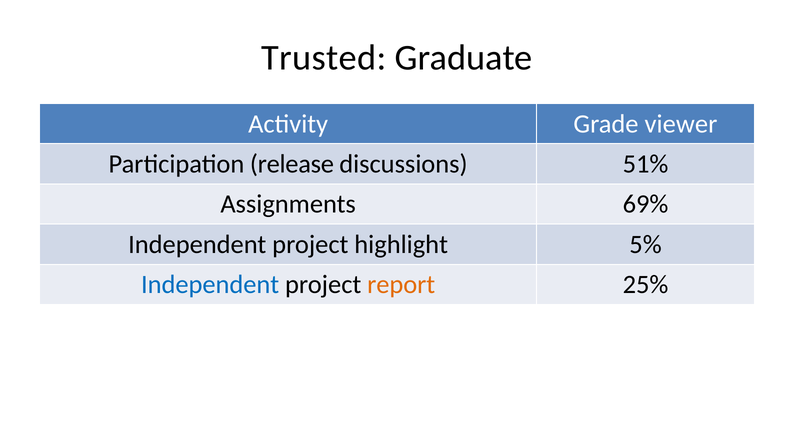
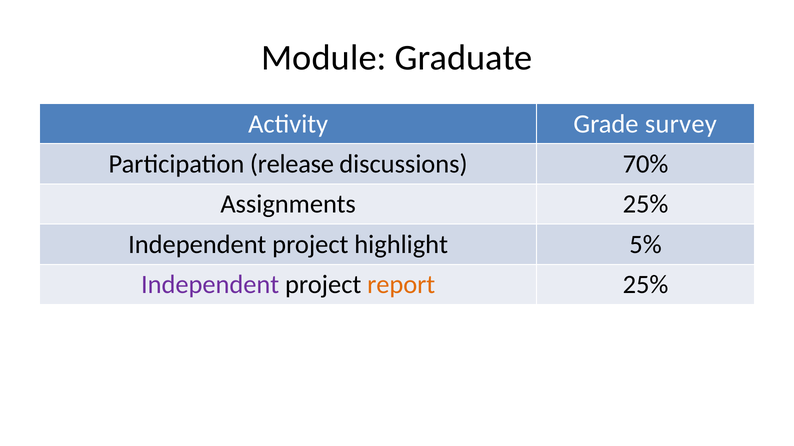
Trusted: Trusted -> Module
viewer: viewer -> survey
51%: 51% -> 70%
Assignments 69%: 69% -> 25%
Independent at (210, 285) colour: blue -> purple
